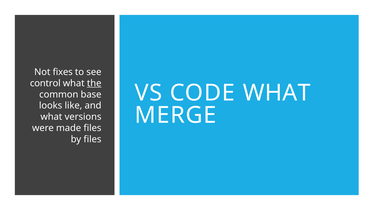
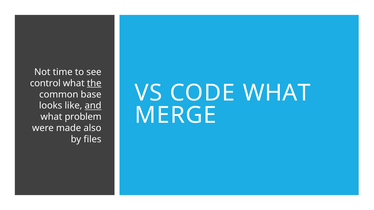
fixes: fixes -> time
and underline: none -> present
versions: versions -> problem
made files: files -> also
